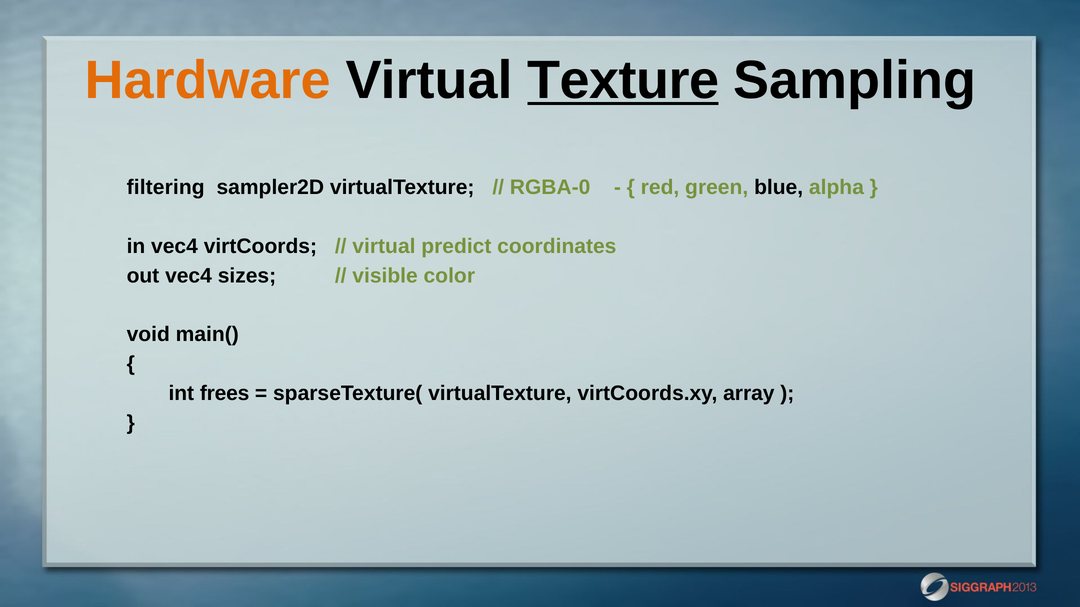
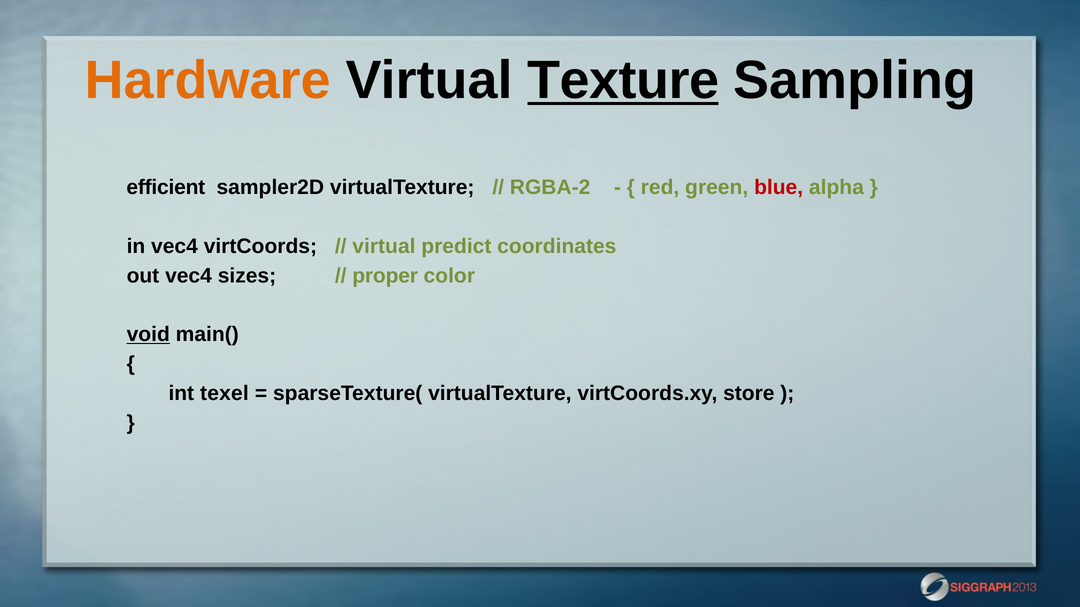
filtering: filtering -> efficient
RGBA-0: RGBA-0 -> RGBA-2
blue colour: black -> red
visible: visible -> proper
void underline: none -> present
frees: frees -> texel
array: array -> store
